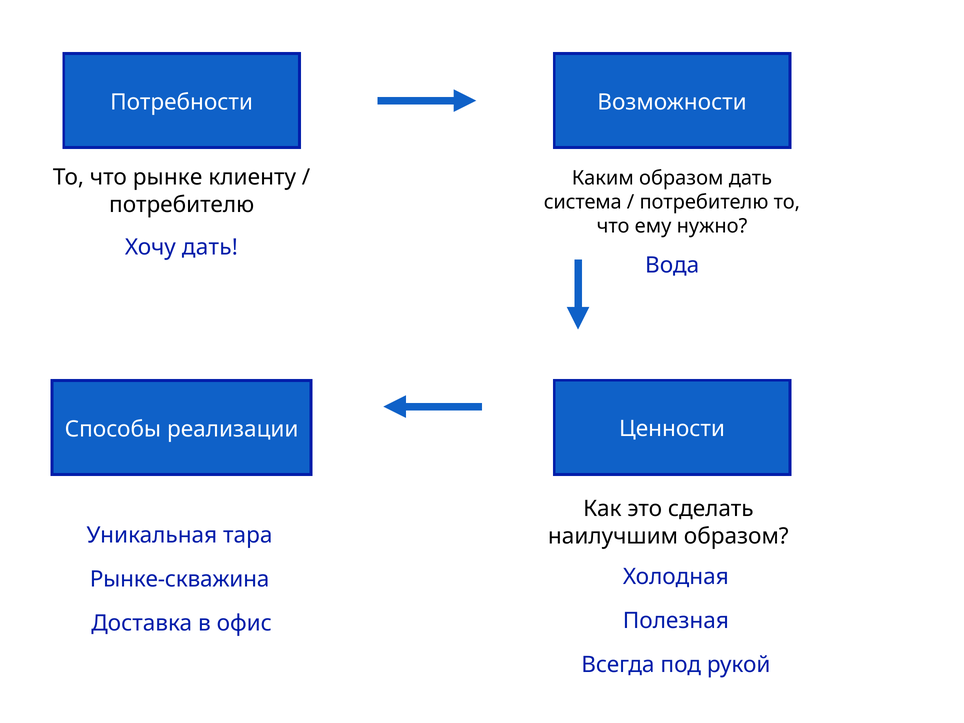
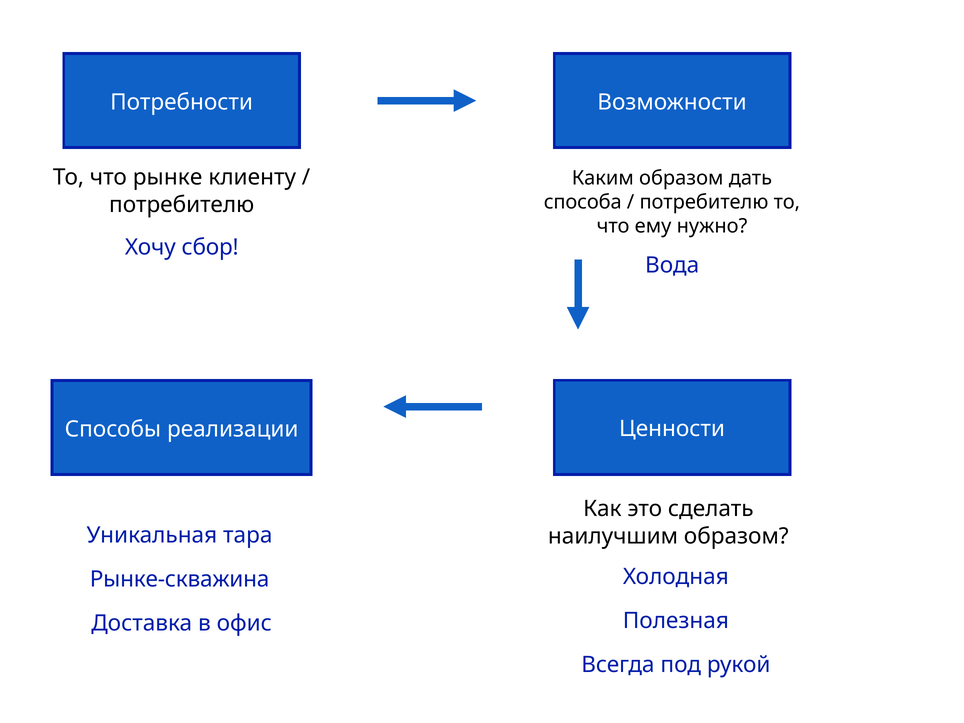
система: система -> способа
Хочу дать: дать -> сбор
